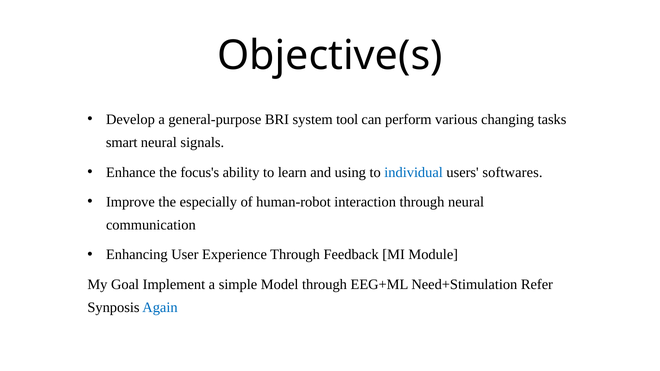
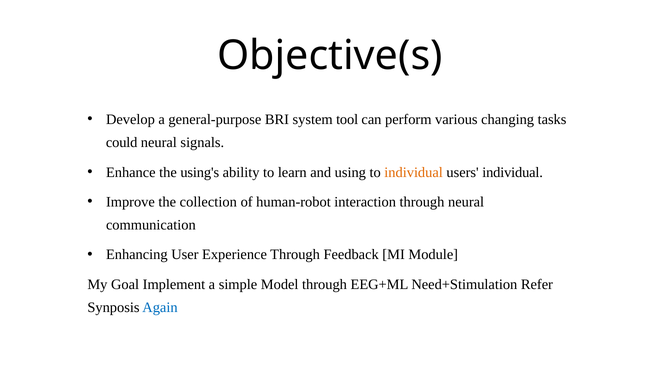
smart: smart -> could
focus's: focus's -> using's
individual at (414, 172) colour: blue -> orange
users softwares: softwares -> individual
especially: especially -> collection
